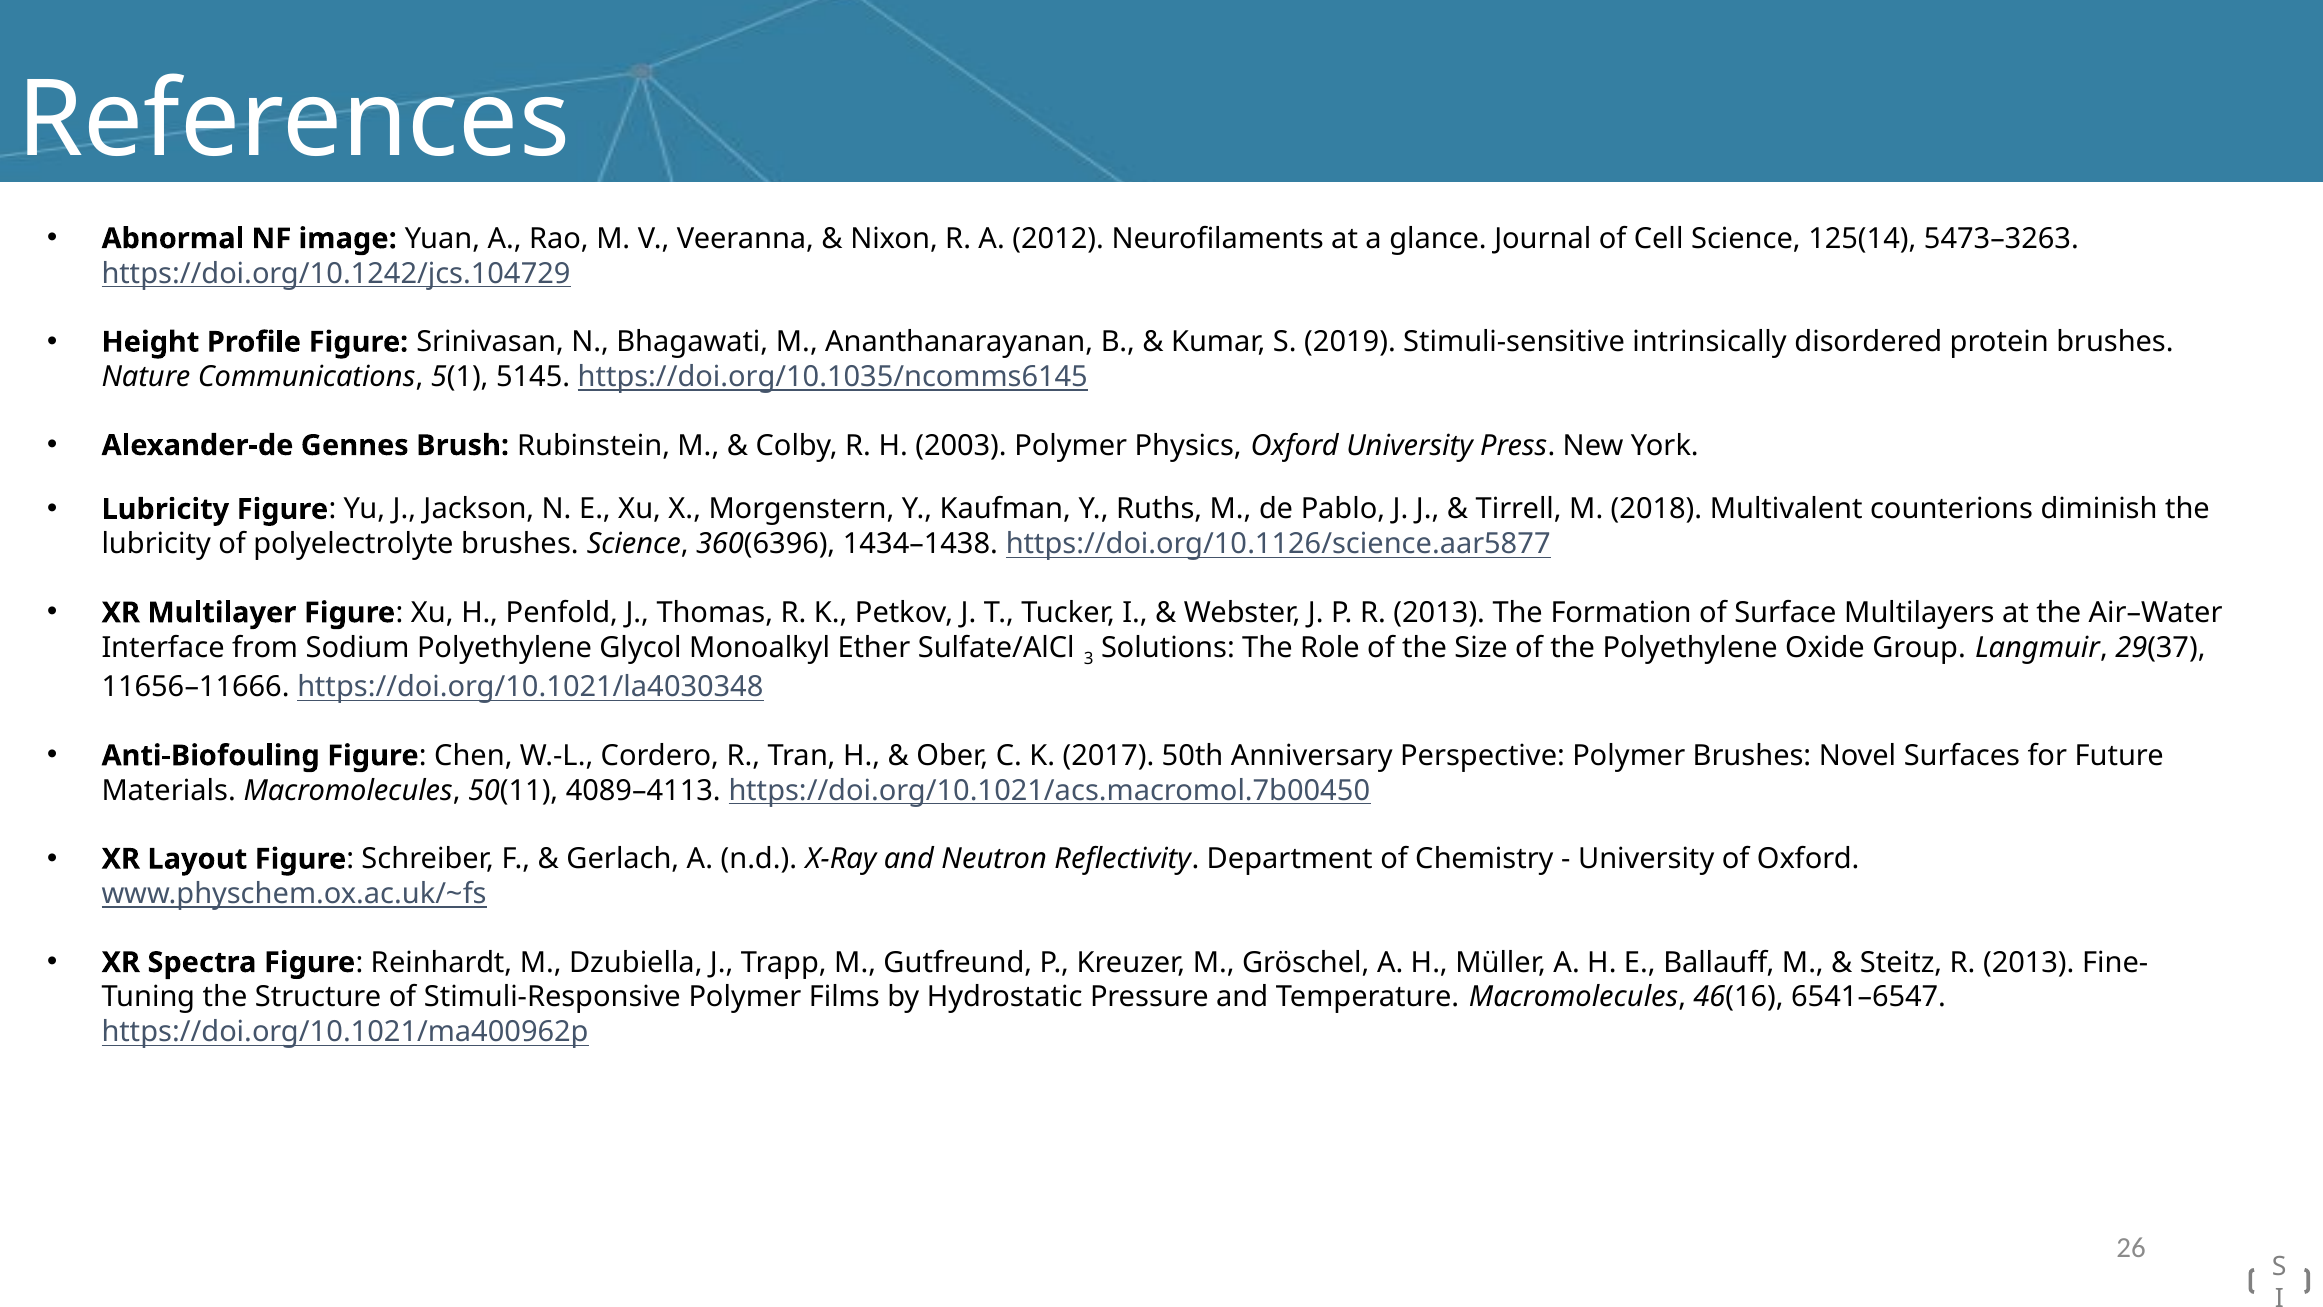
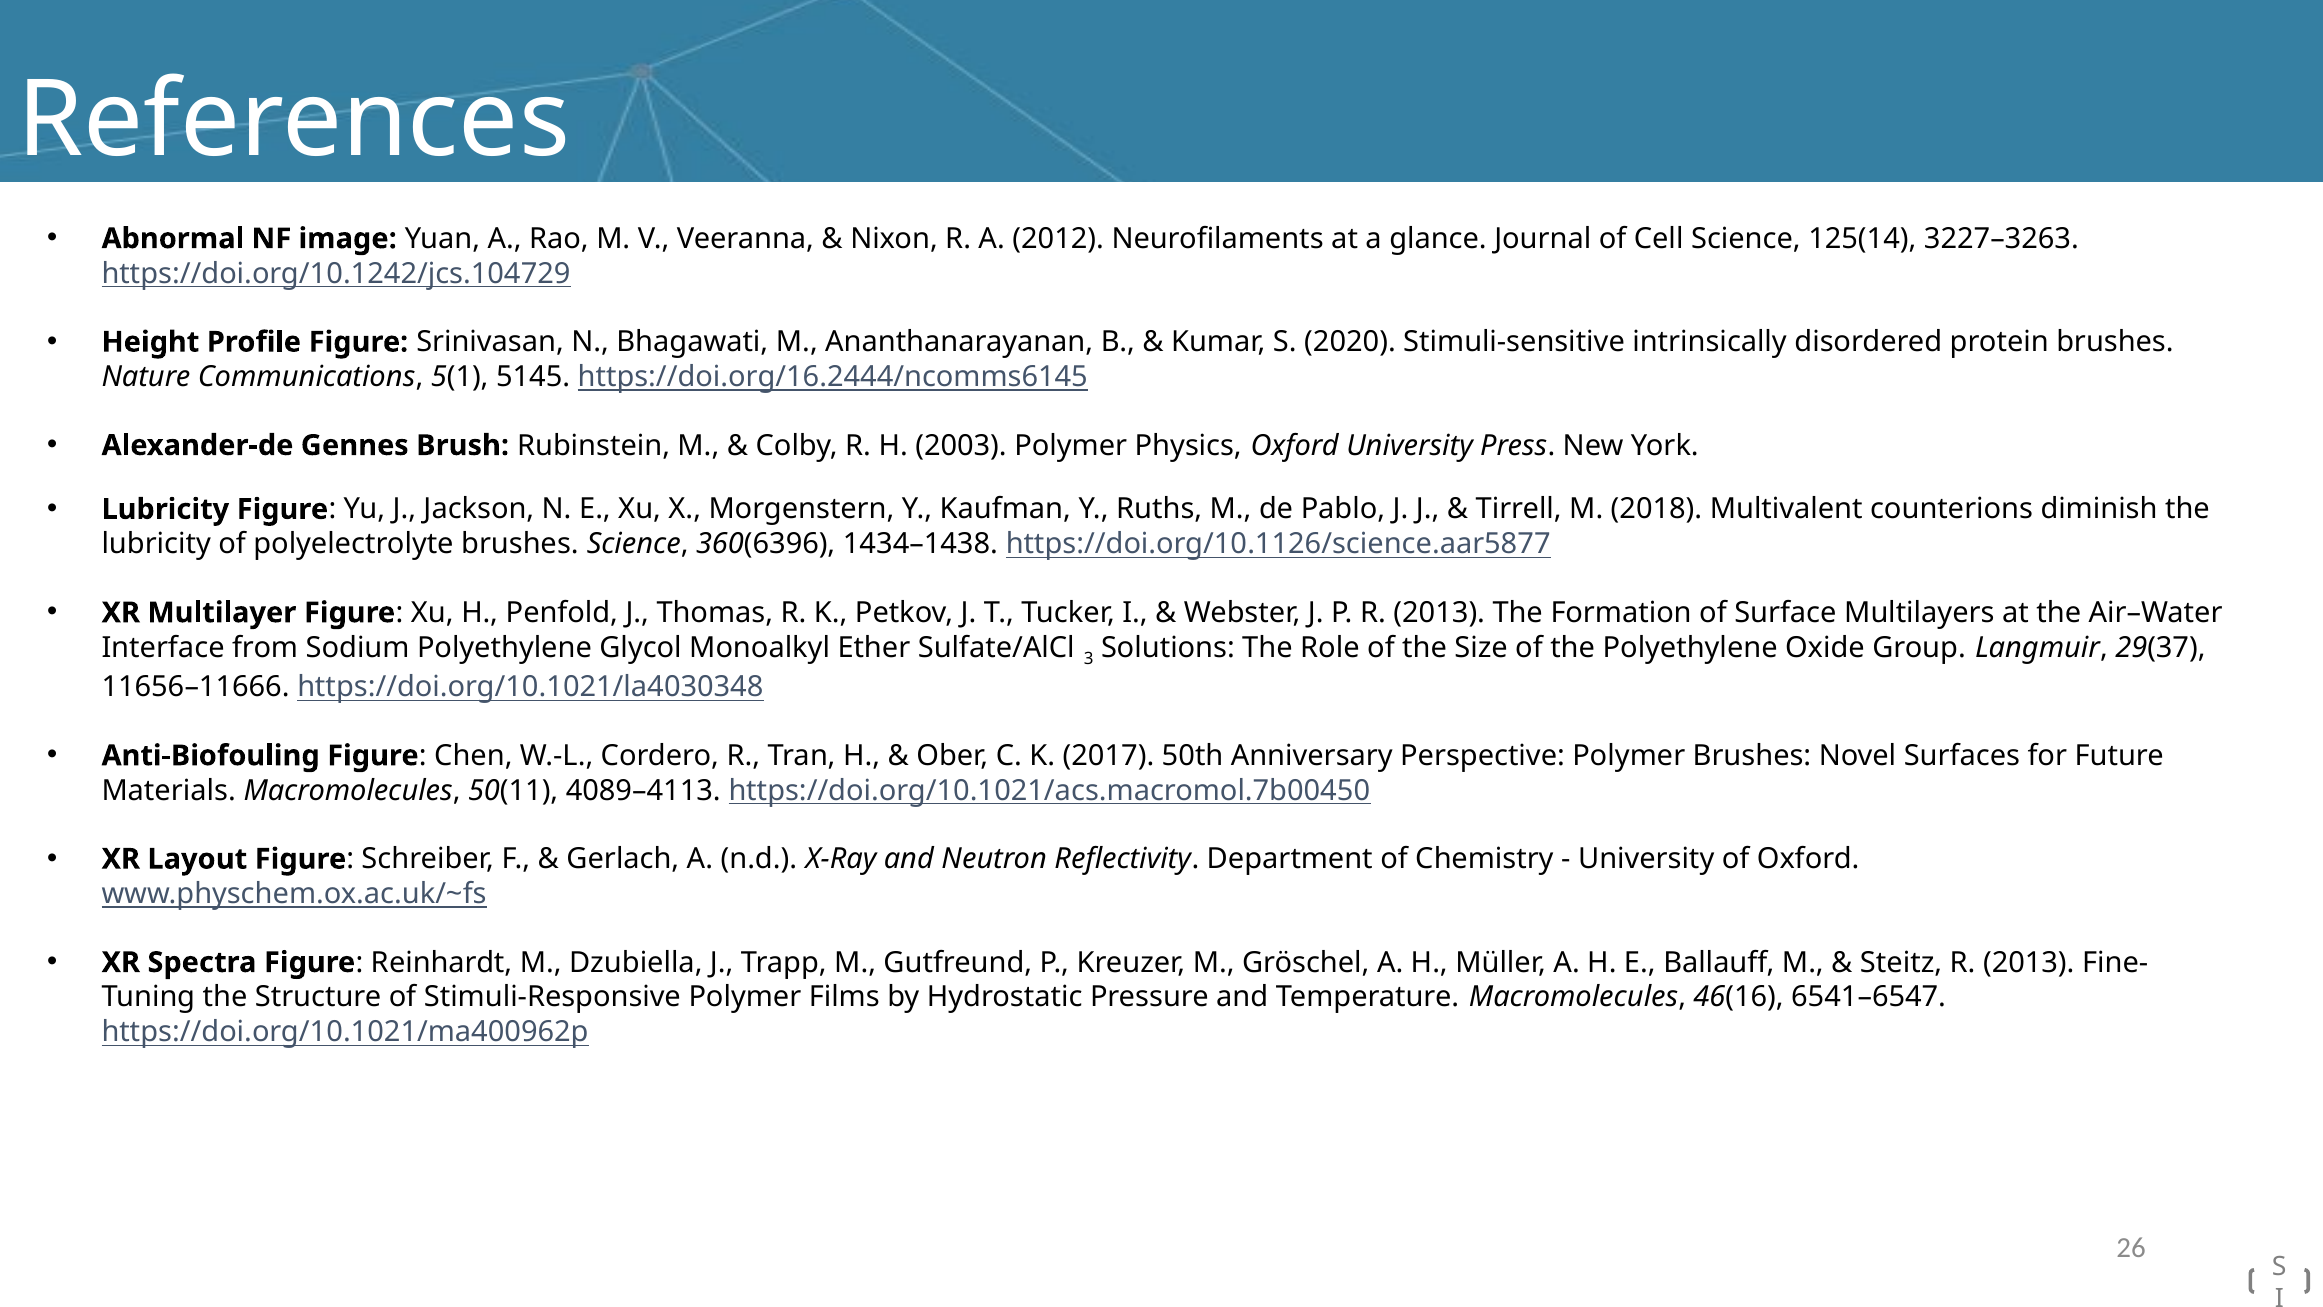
5473–3263: 5473–3263 -> 3227–3263
2019: 2019 -> 2020
https://doi.org/10.1035/ncomms6145: https://doi.org/10.1035/ncomms6145 -> https://doi.org/16.2444/ncomms6145
